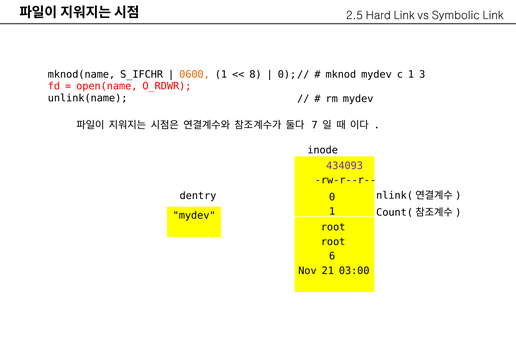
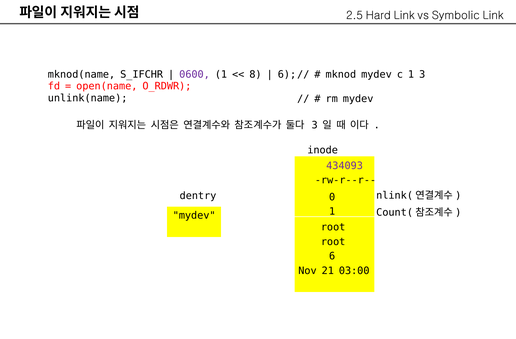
0600 colour: orange -> purple
0 at (287, 74): 0 -> 6
7 at (315, 125): 7 -> 3
